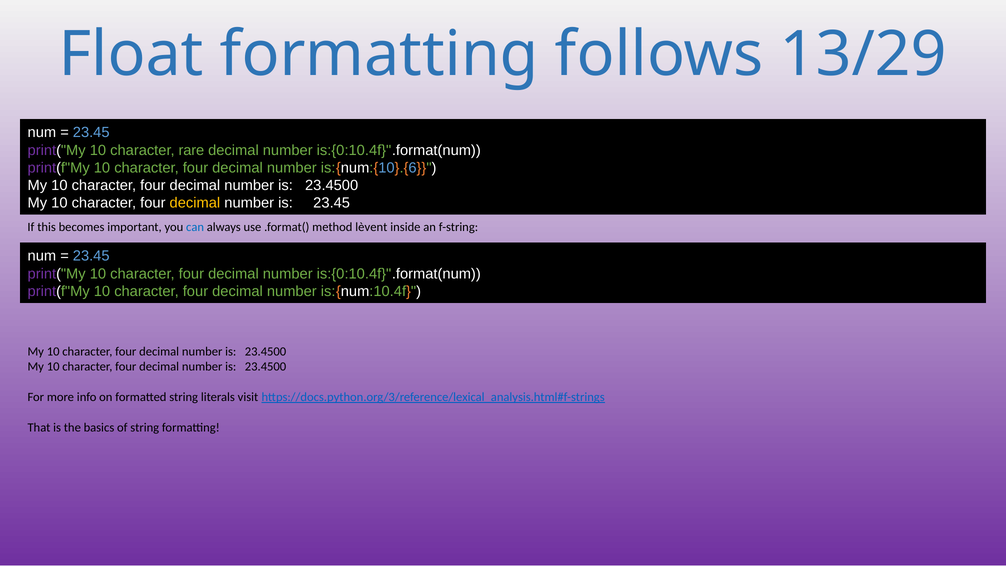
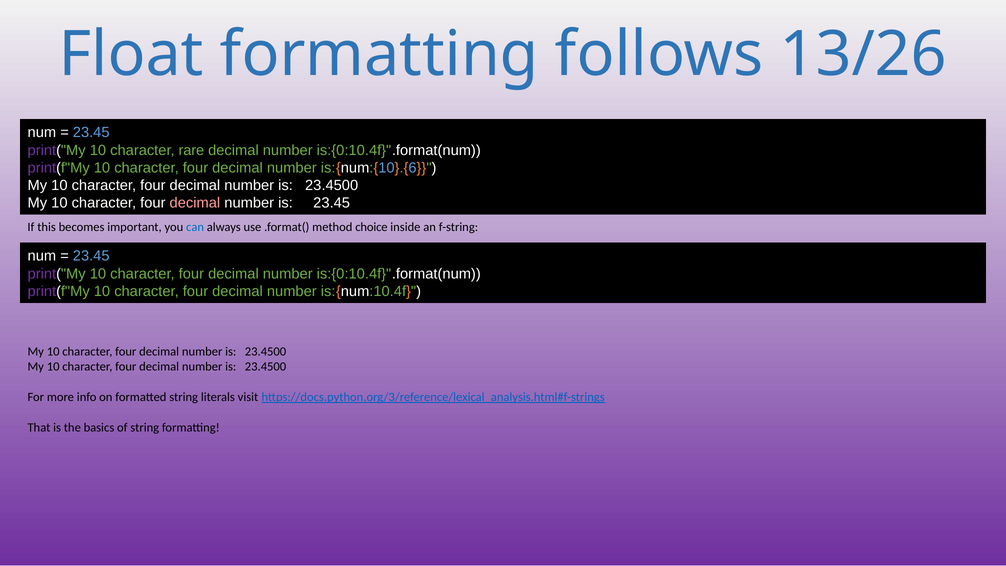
13/29: 13/29 -> 13/26
decimal at (195, 203) colour: yellow -> pink
lèvent: lèvent -> choice
